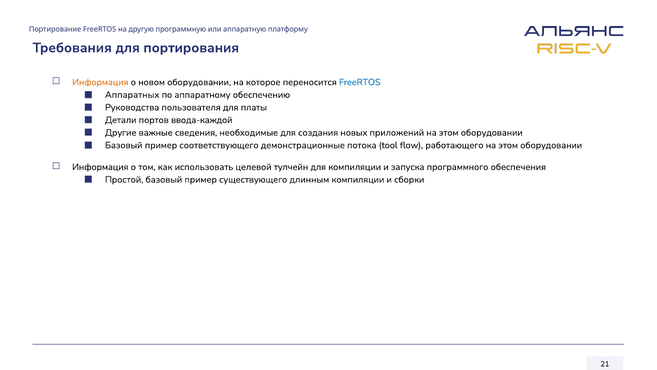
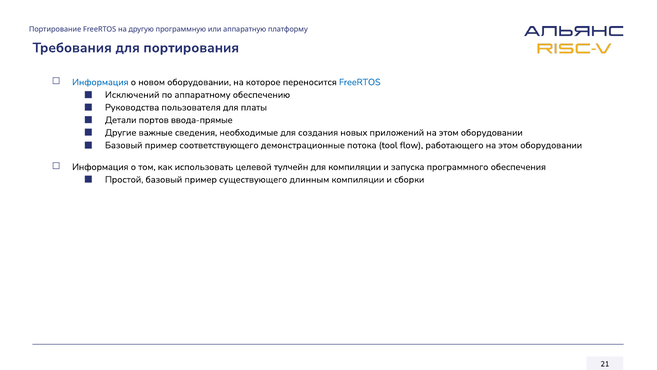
Информация at (100, 82) colour: orange -> blue
Аппаратных: Аппаратных -> Исключений
ввода-каждой: ввода-каждой -> ввода-прямые
